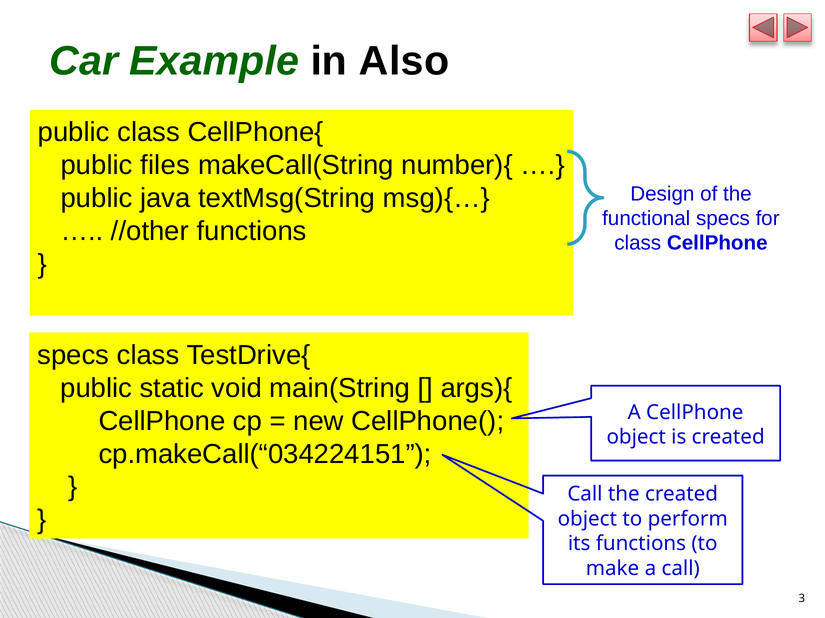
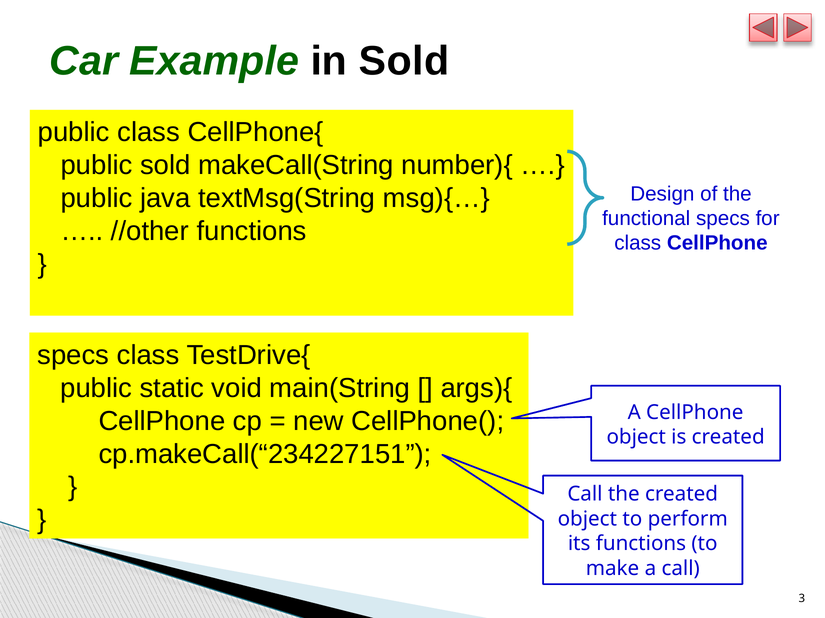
in Also: Also -> Sold
public files: files -> sold
cp.makeCall(“034224151: cp.makeCall(“034224151 -> cp.makeCall(“234227151
